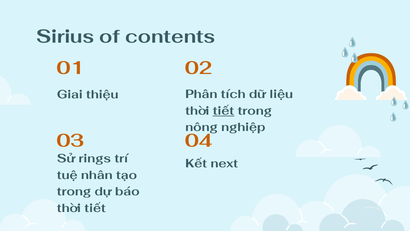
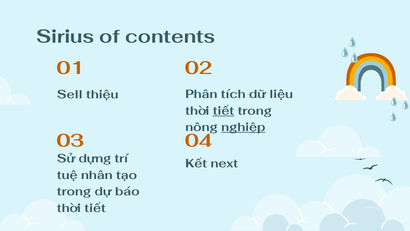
Giai: Giai -> Sell
nghiệp underline: none -> present
rings: rings -> dựng
